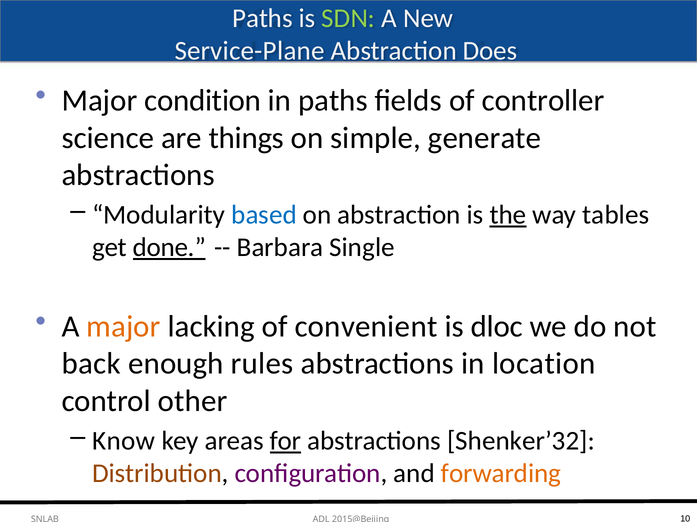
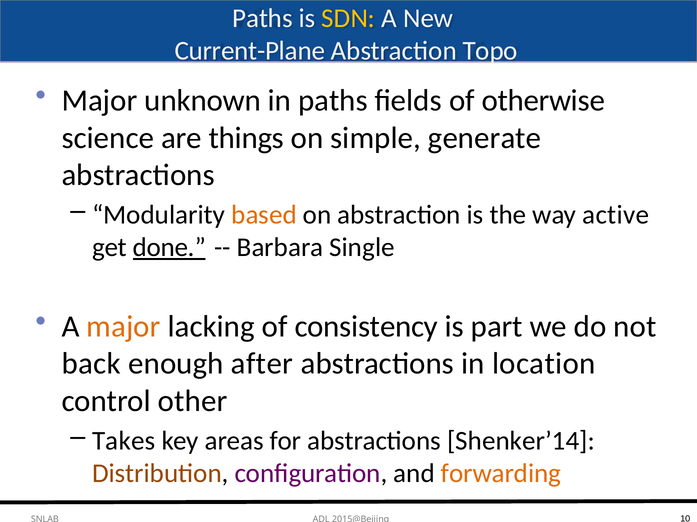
SDN colour: light green -> yellow
Service-Plane: Service-Plane -> Current-Plane
Does: Does -> Topo
condition: condition -> unknown
controller: controller -> otherwise
based colour: blue -> orange
the underline: present -> none
tables: tables -> active
convenient: convenient -> consistency
dloc: dloc -> part
rules: rules -> after
Know: Know -> Takes
for underline: present -> none
Shenker’32: Shenker’32 -> Shenker’14
